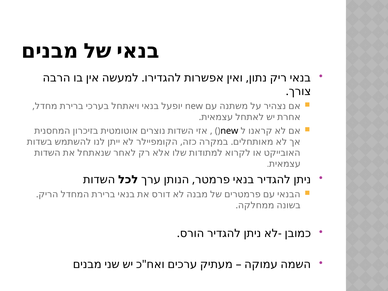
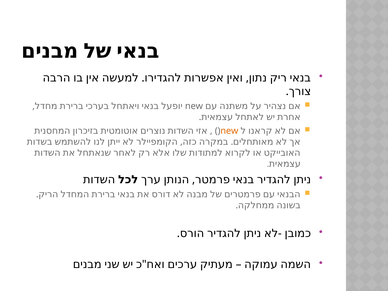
new at (229, 131) colour: black -> orange
